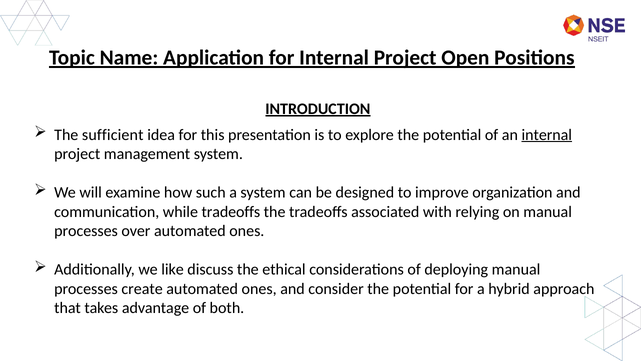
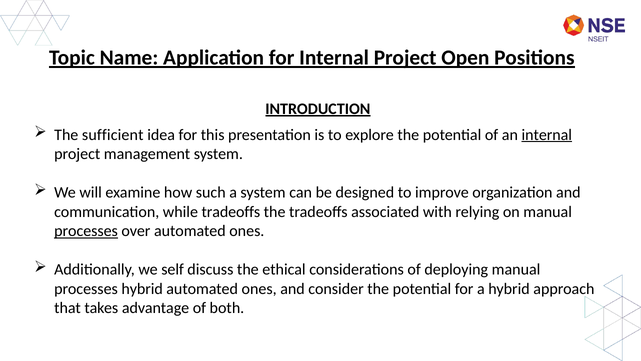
processes at (86, 231) underline: none -> present
like: like -> self
processes create: create -> hybrid
